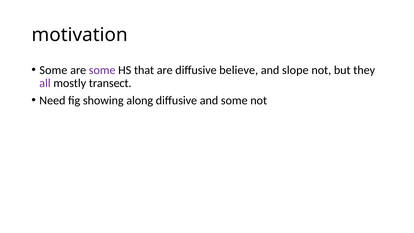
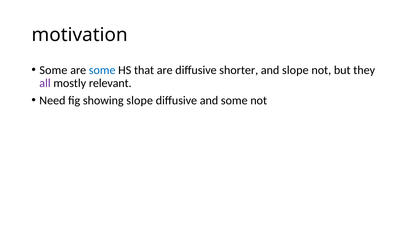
some at (102, 70) colour: purple -> blue
believe: believe -> shorter
transect: transect -> relevant
showing along: along -> slope
